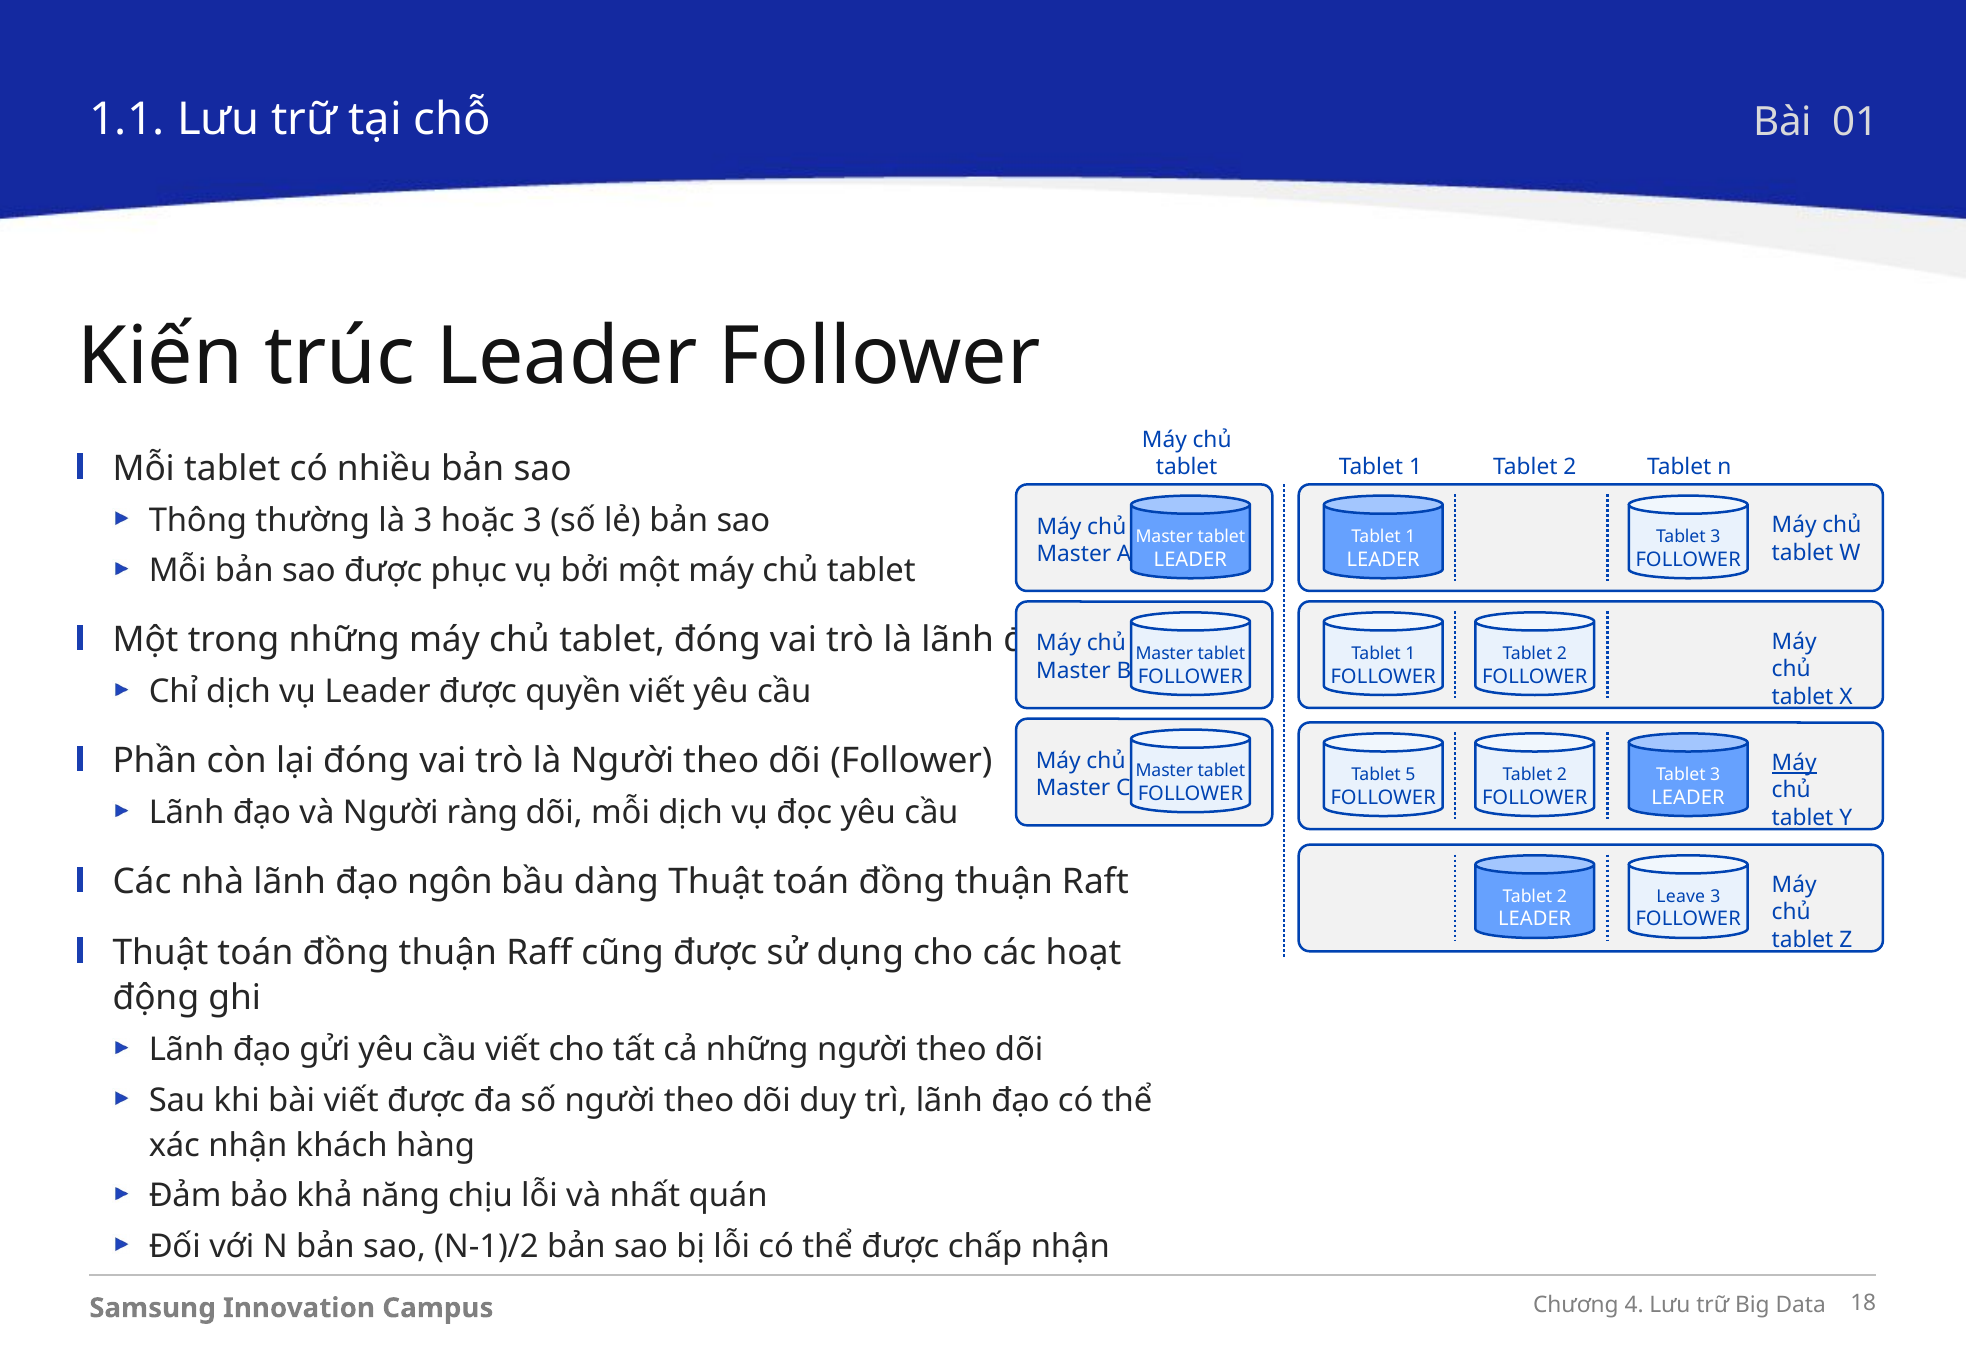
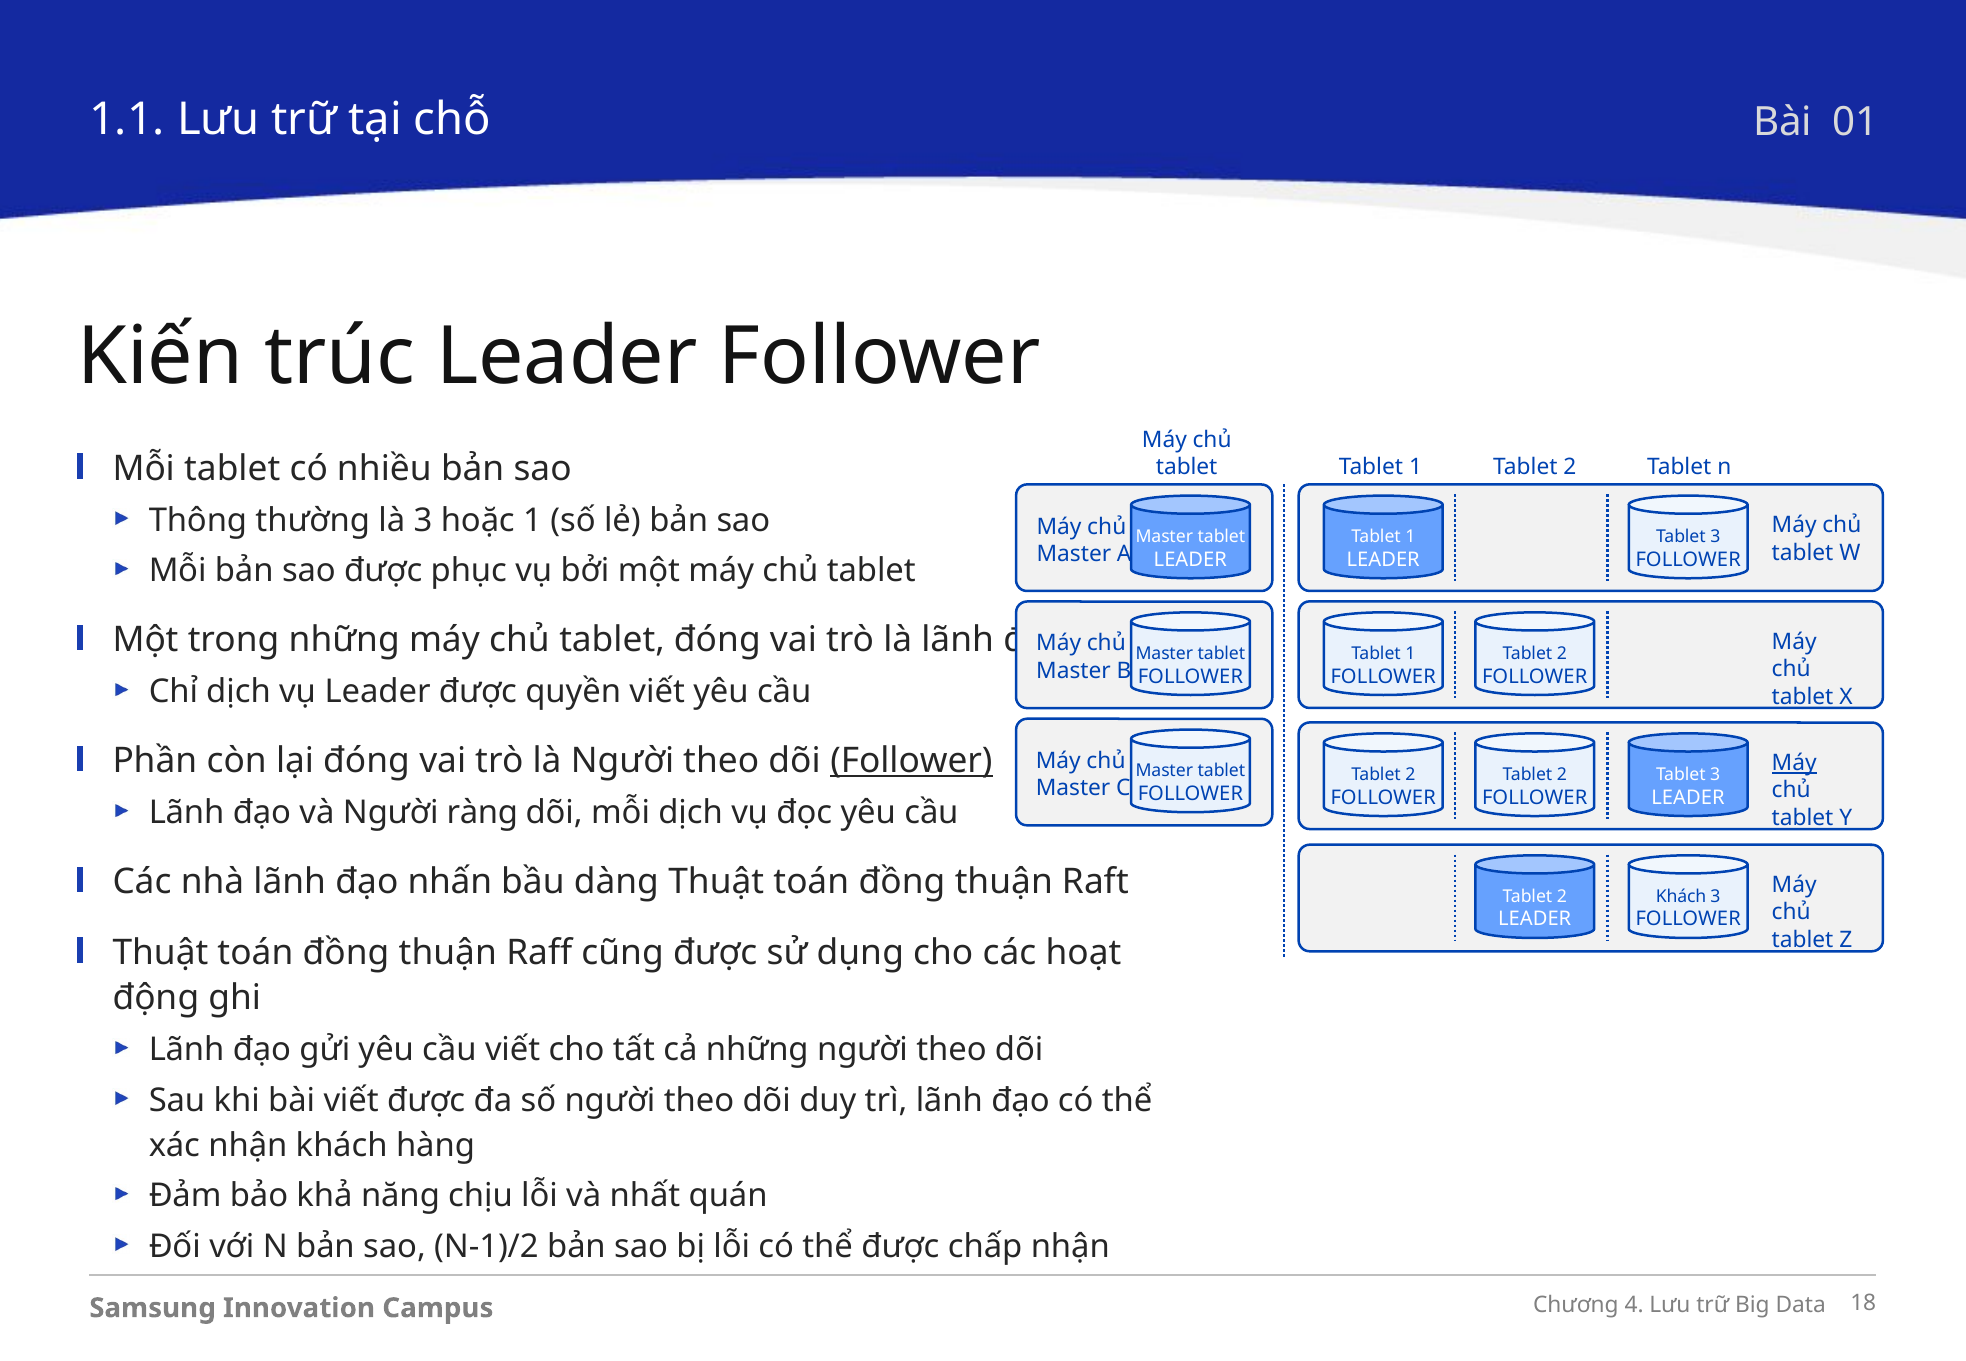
hoặc 3: 3 -> 1
Follower at (911, 761) underline: none -> present
5 at (1410, 775): 5 -> 2
ngôn: ngôn -> nhấn
Leave at (1681, 897): Leave -> Khách
